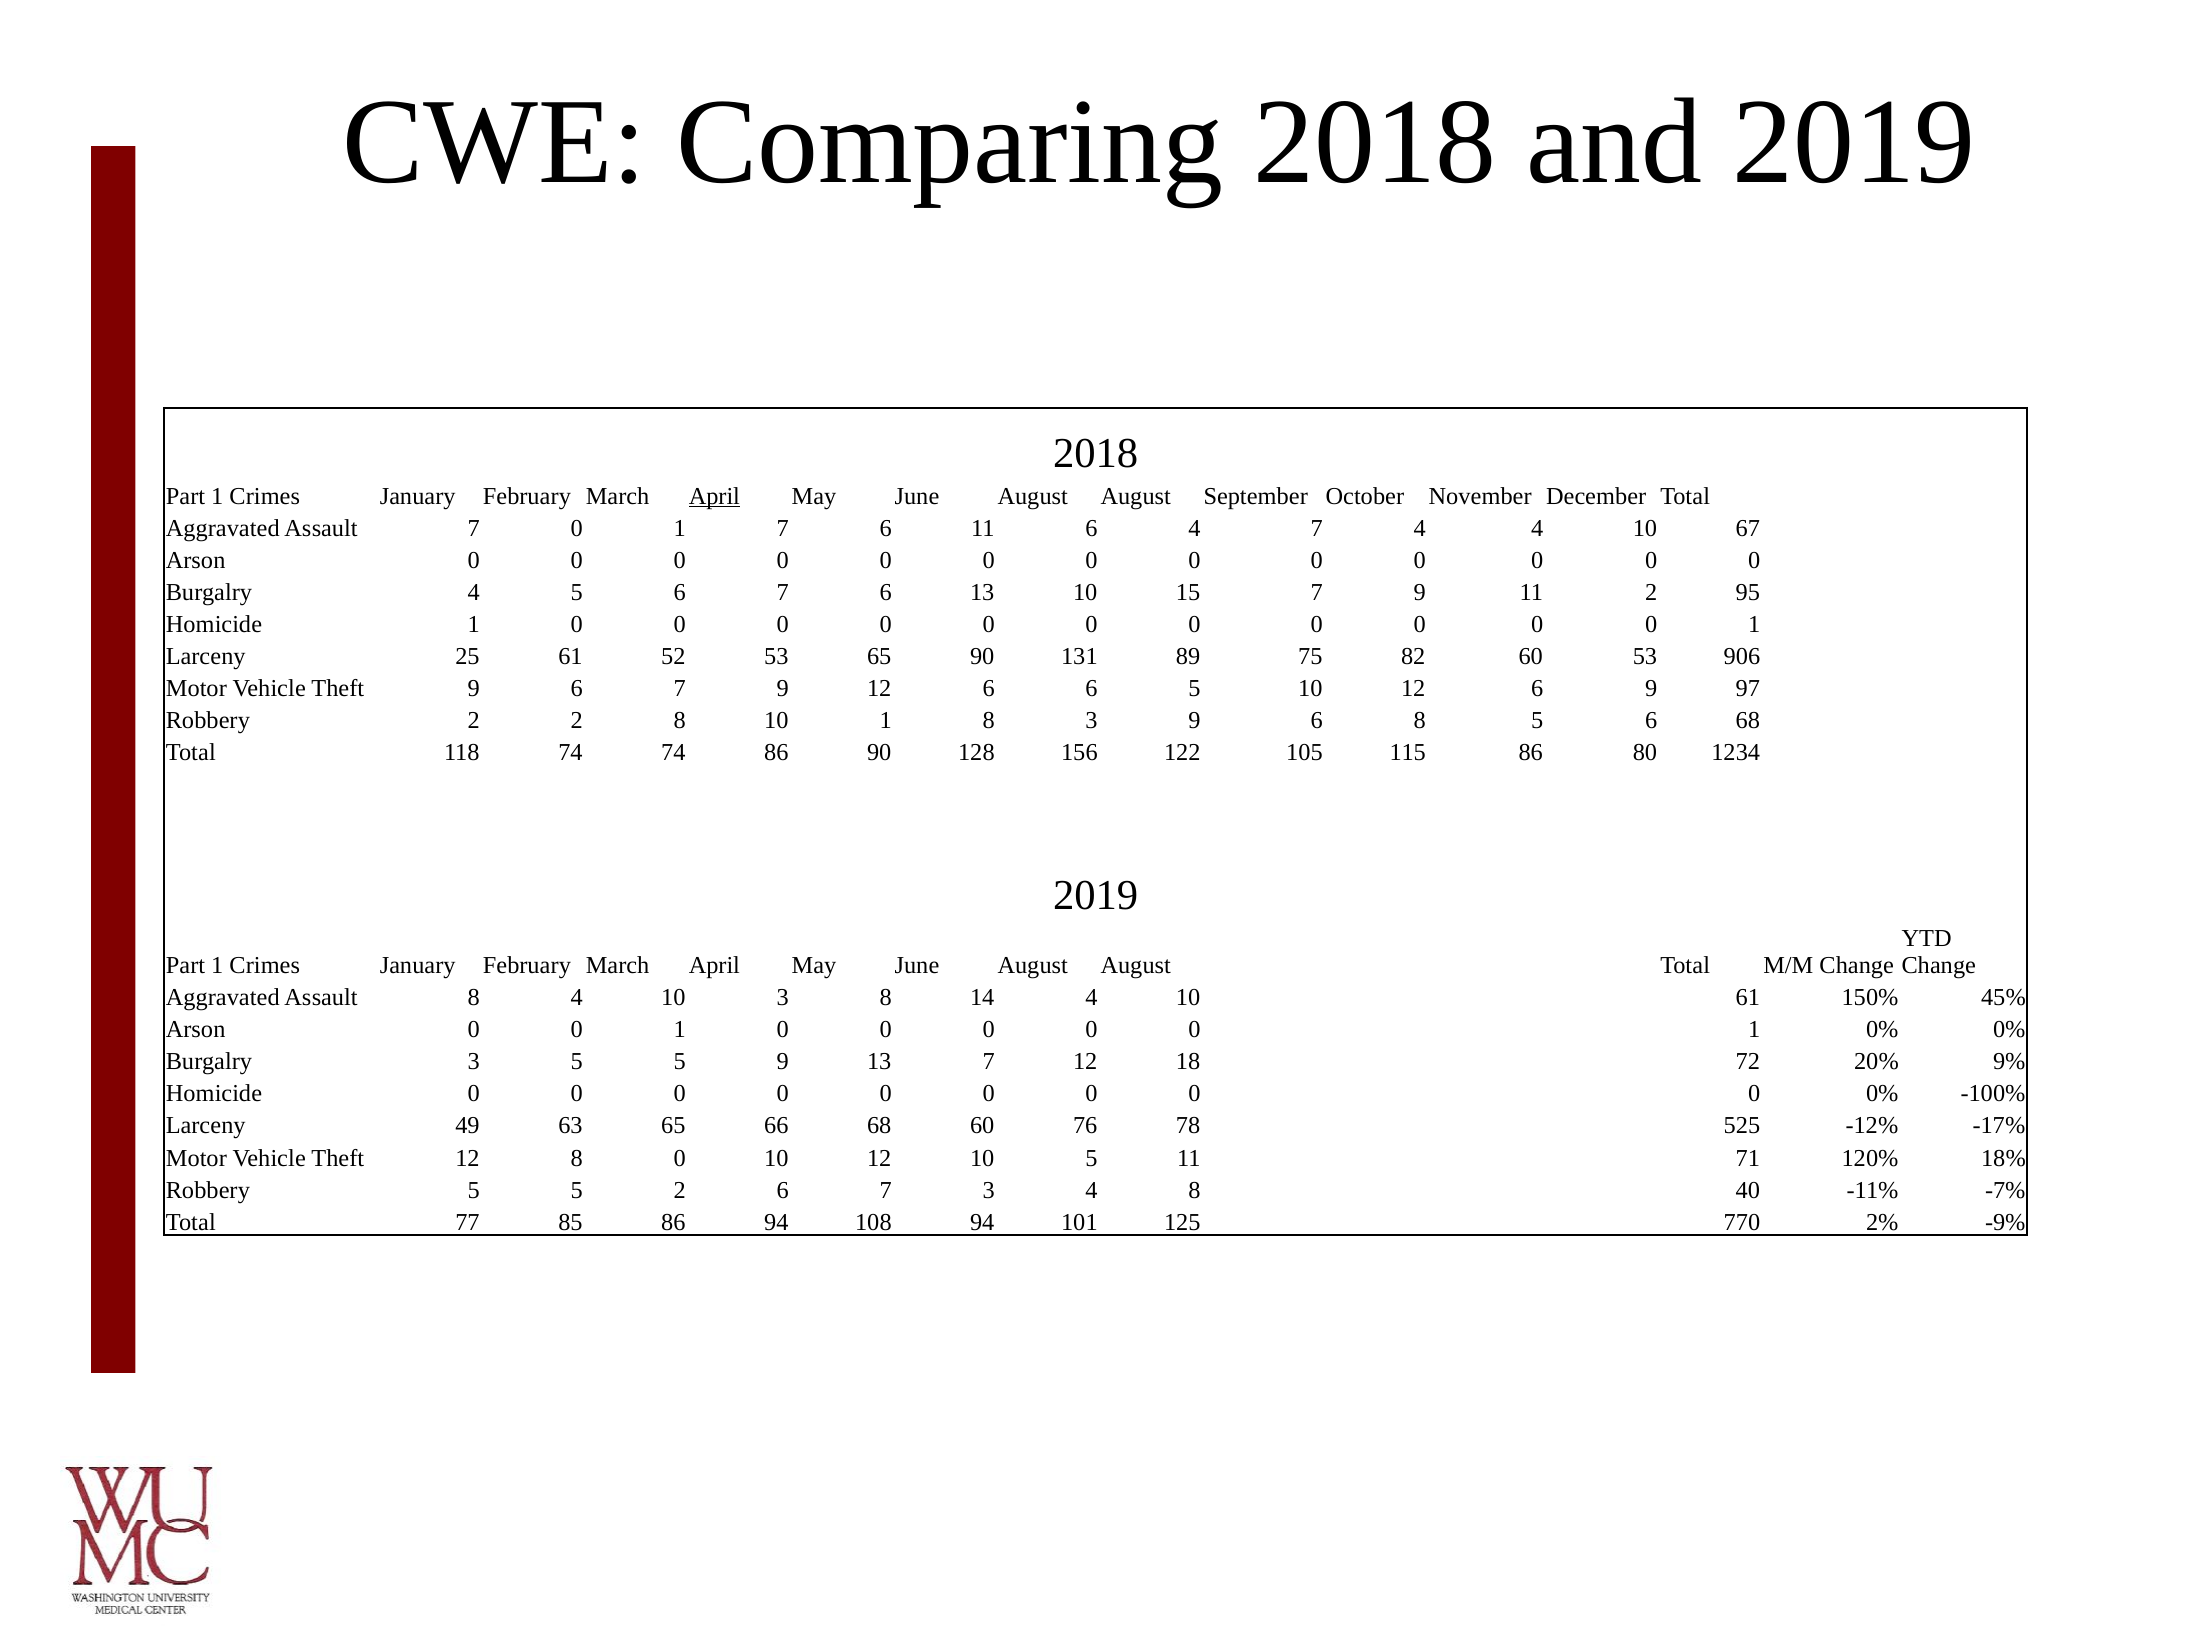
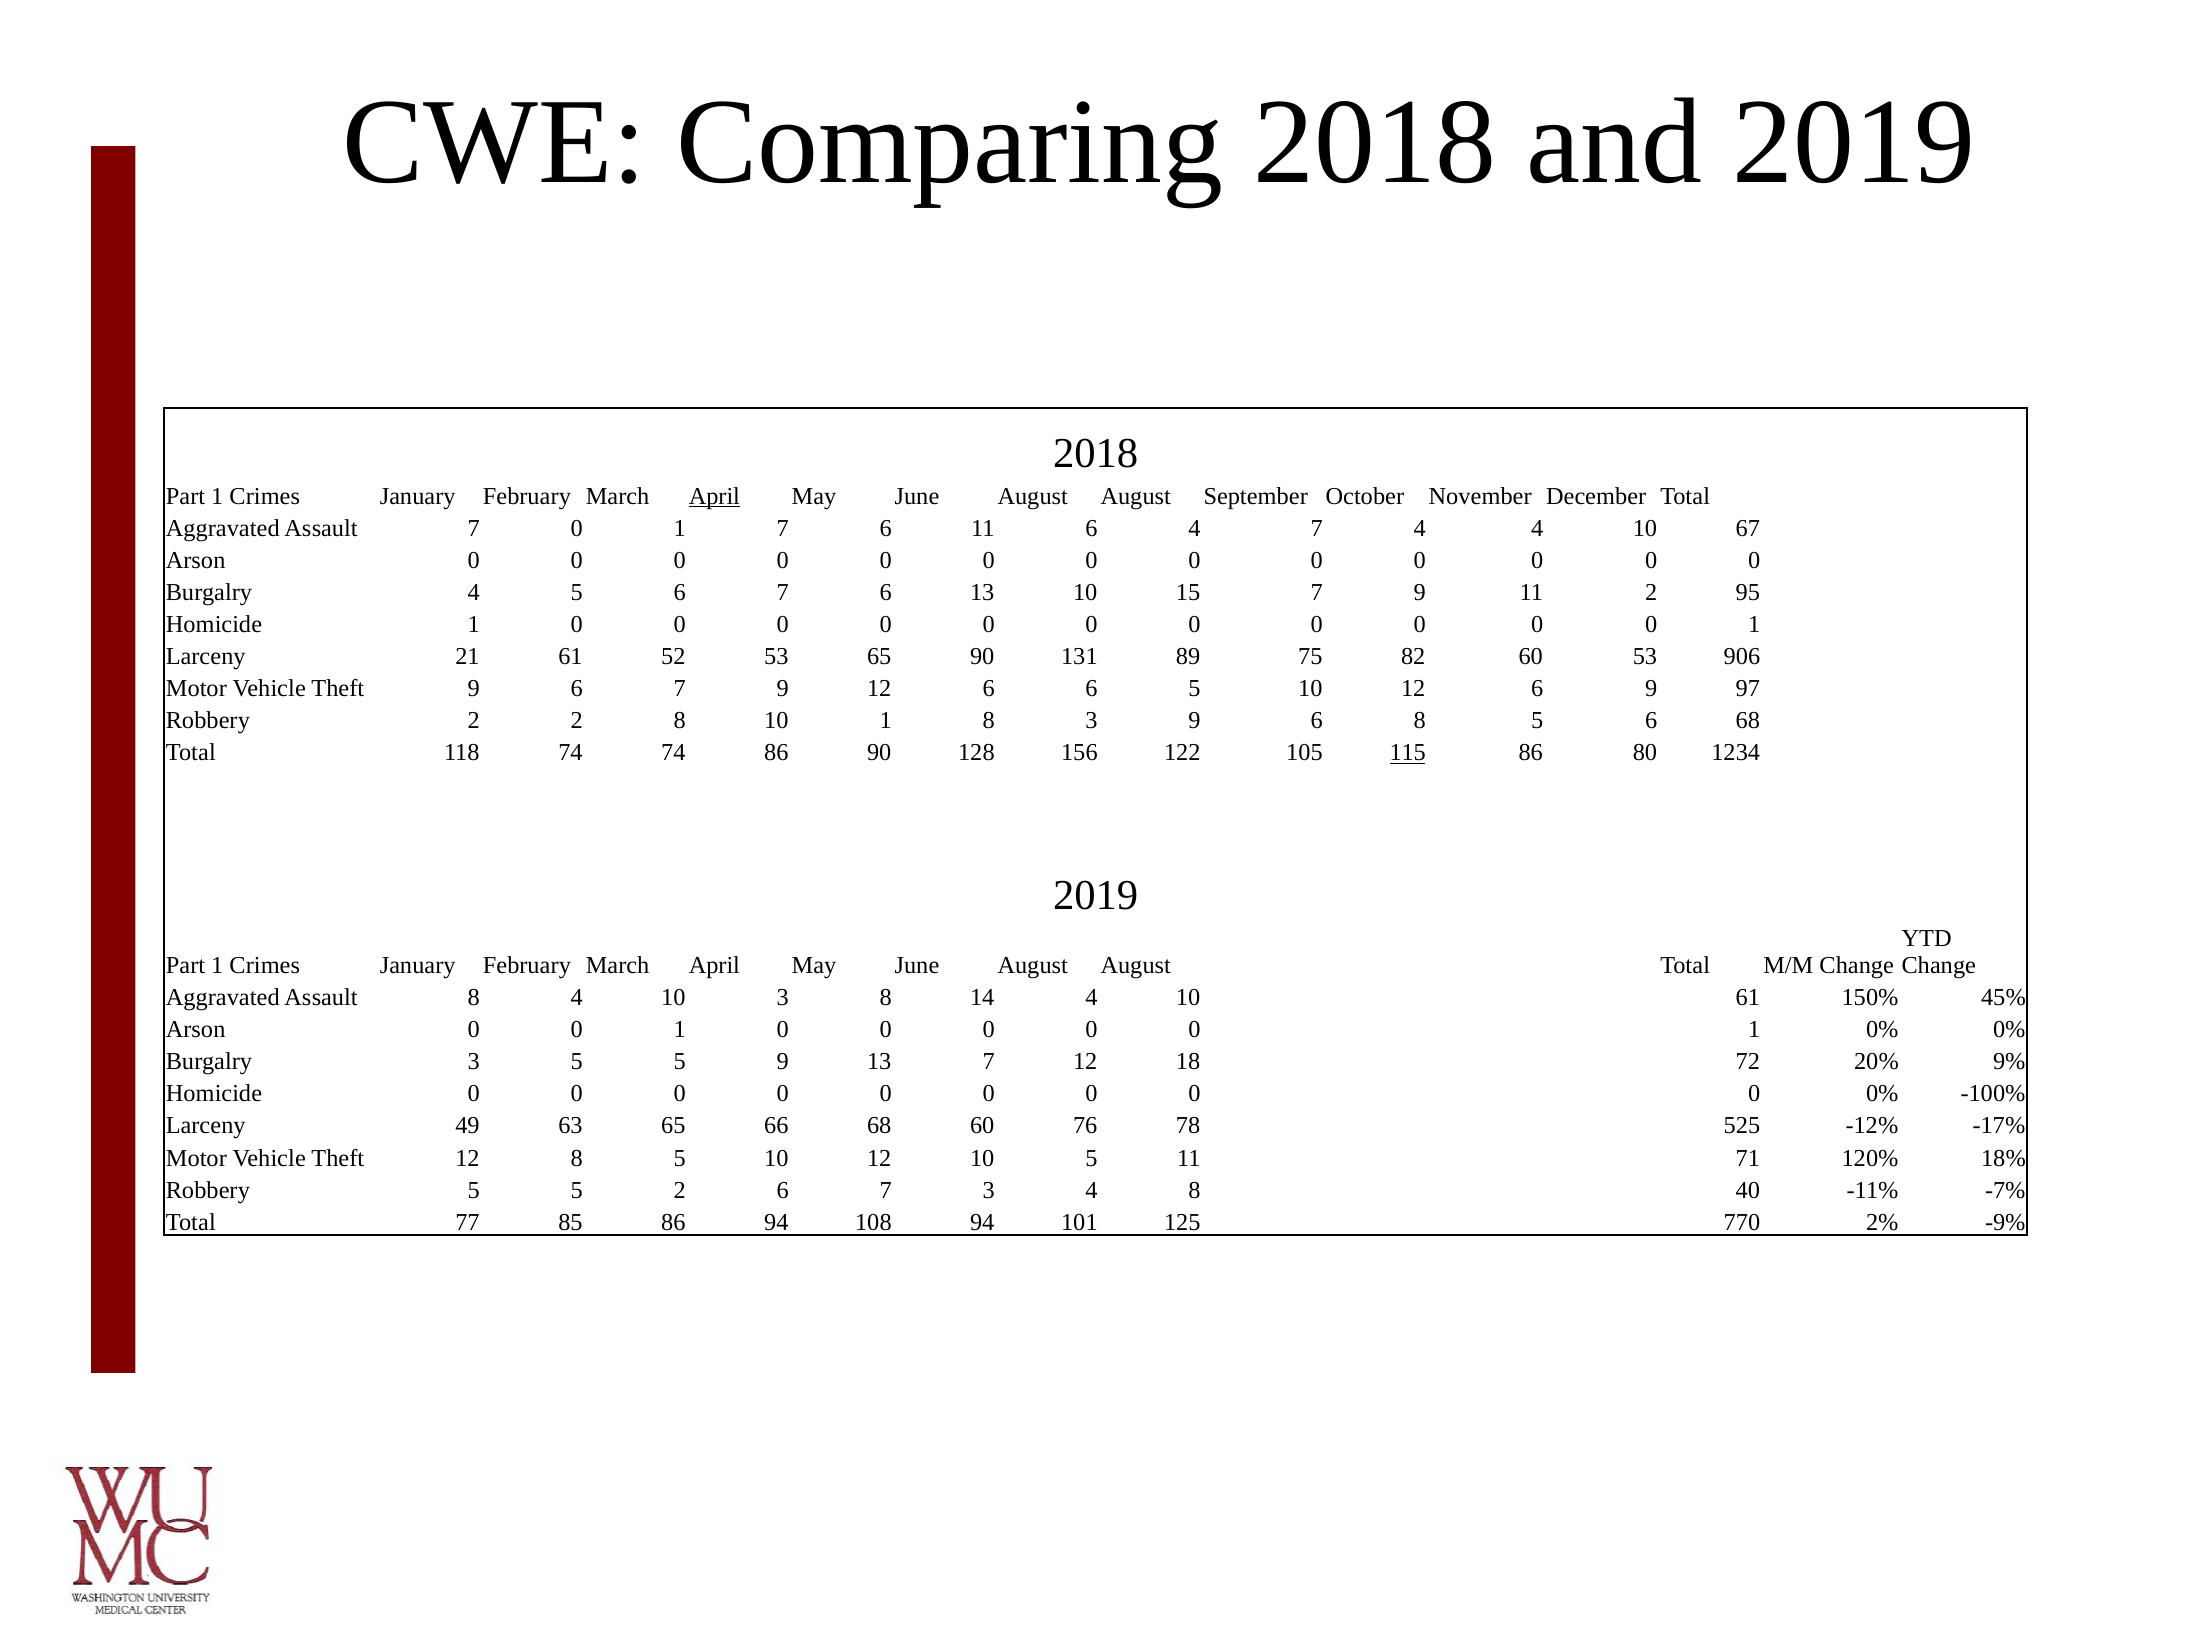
25: 25 -> 21
115 underline: none -> present
12 8 0: 0 -> 5
